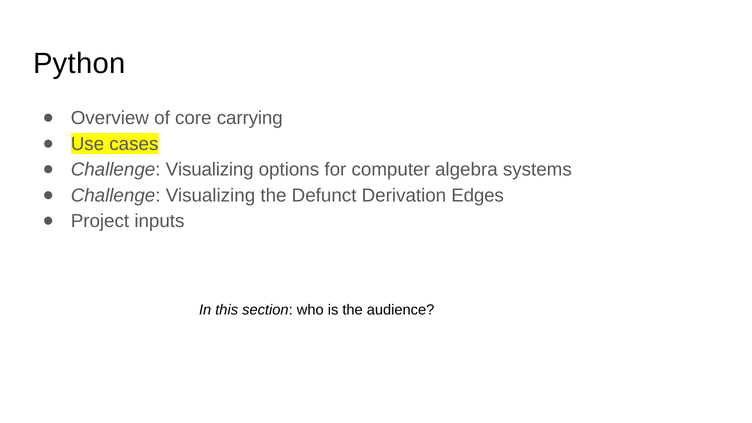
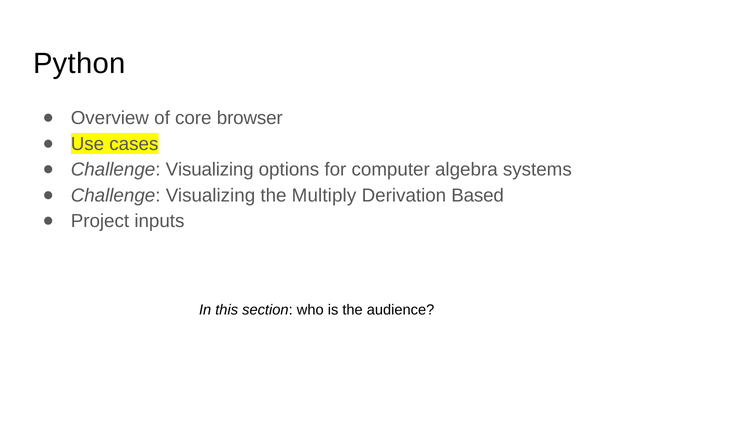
carrying: carrying -> browser
Defunct: Defunct -> Multiply
Edges: Edges -> Based
